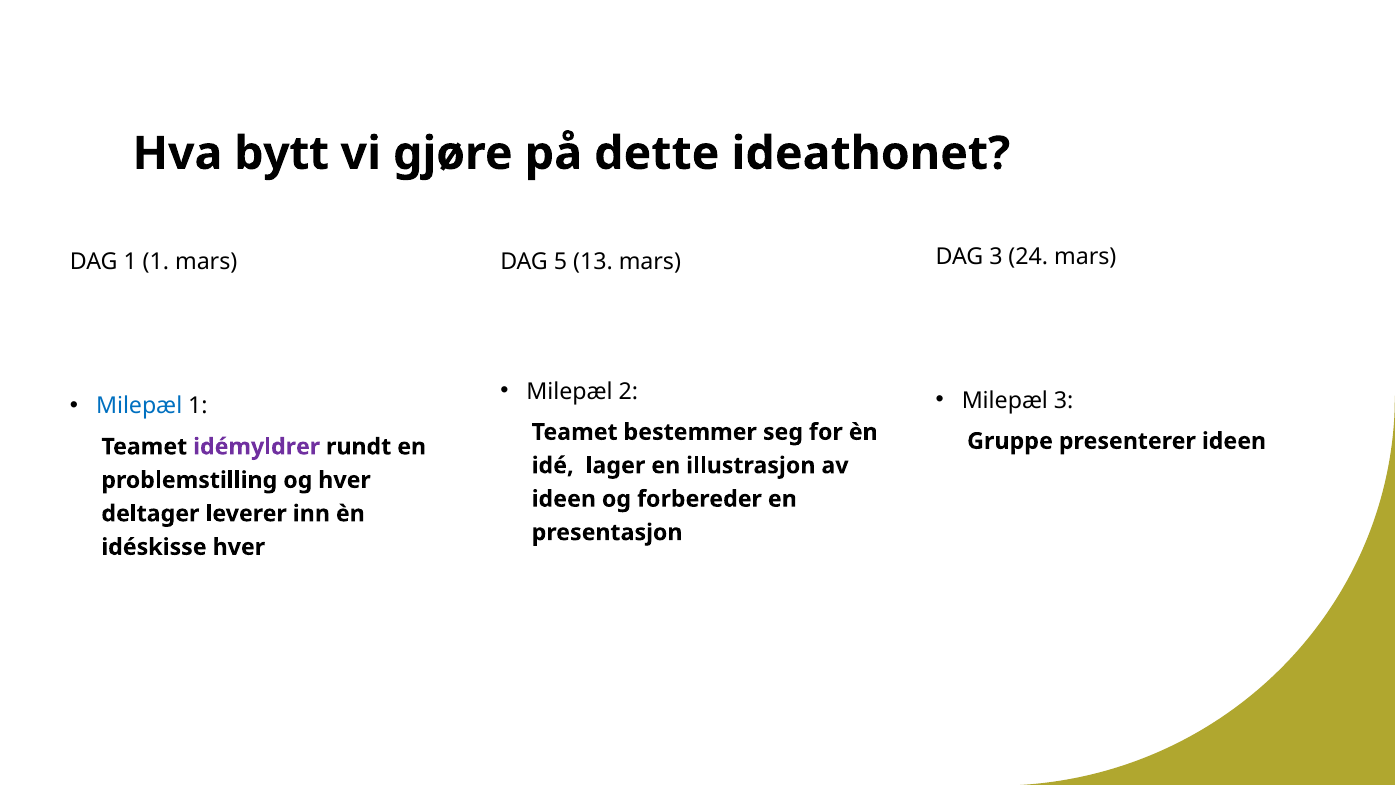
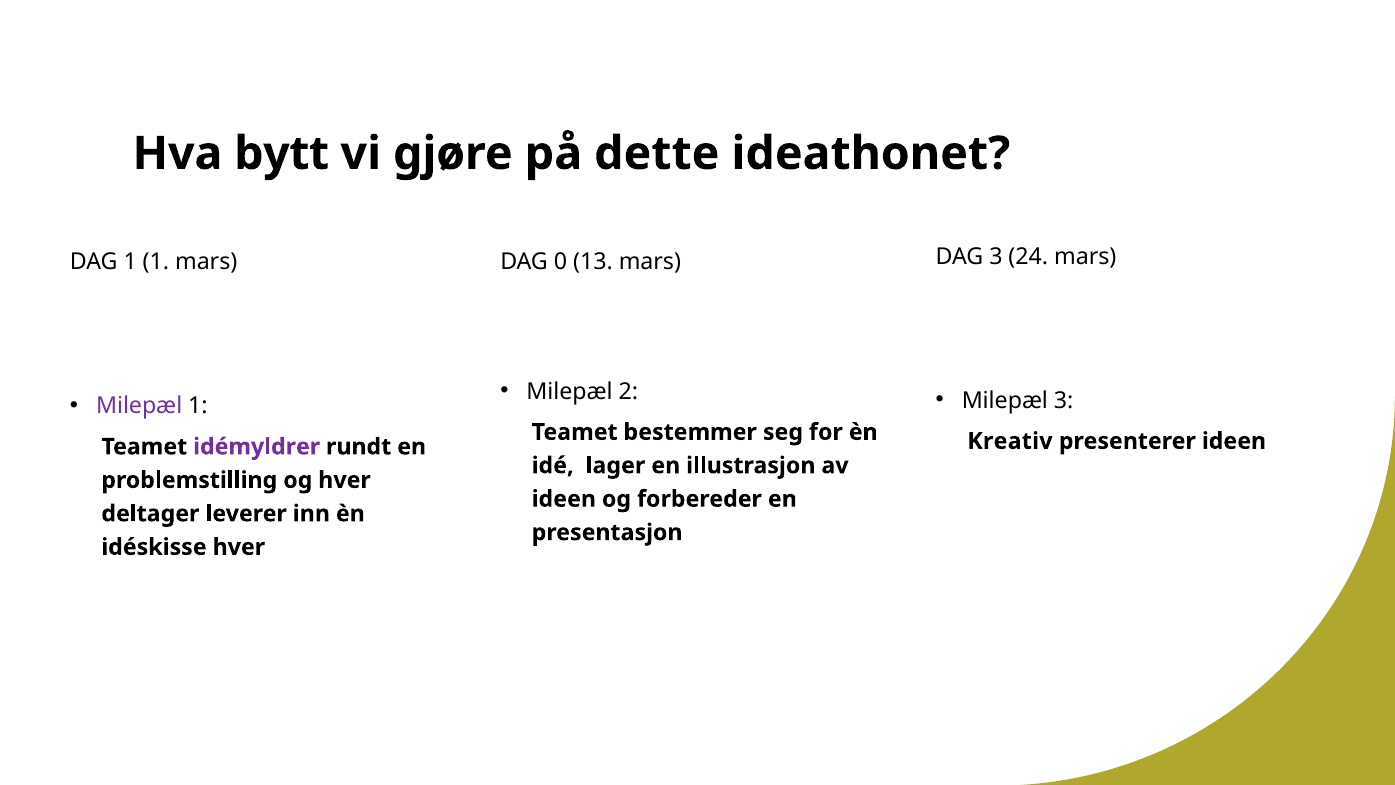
5: 5 -> 0
Milepæl at (139, 406) colour: blue -> purple
Gruppe: Gruppe -> Kreativ
